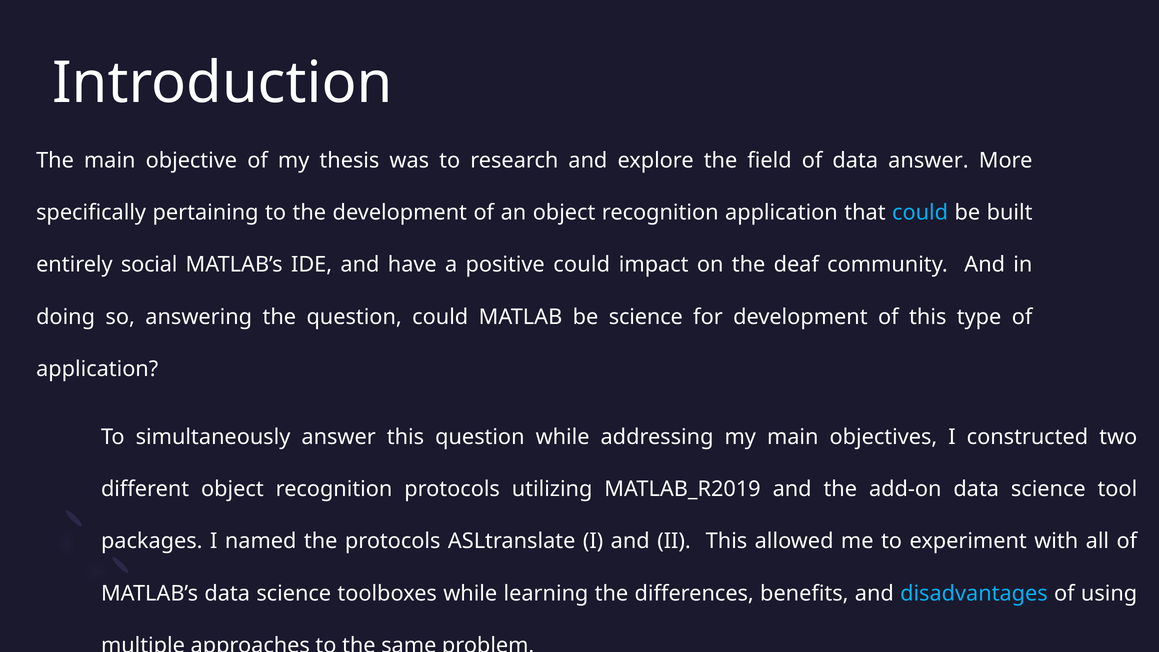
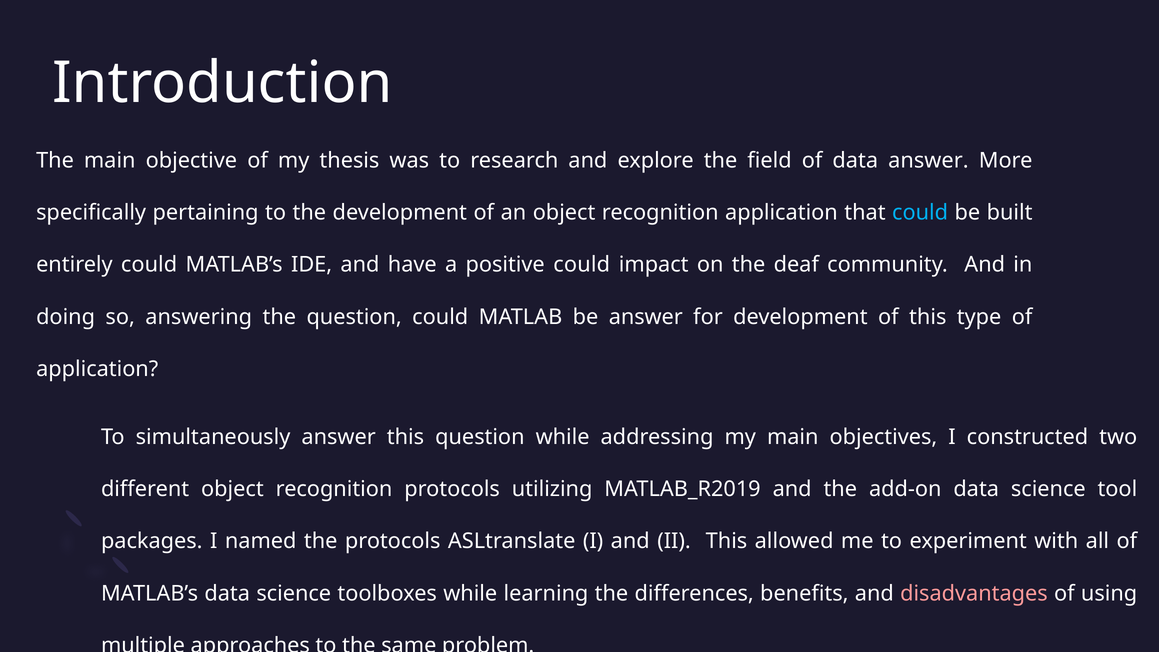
entirely social: social -> could
be science: science -> answer
disadvantages colour: light blue -> pink
